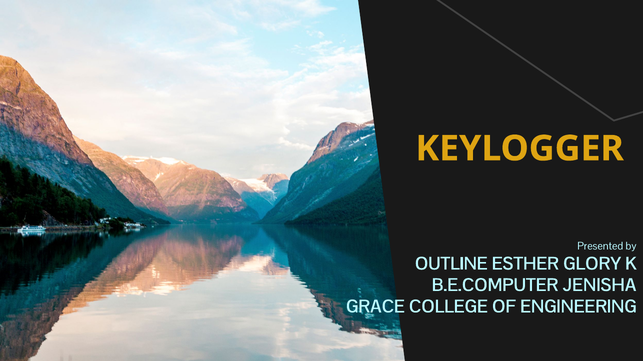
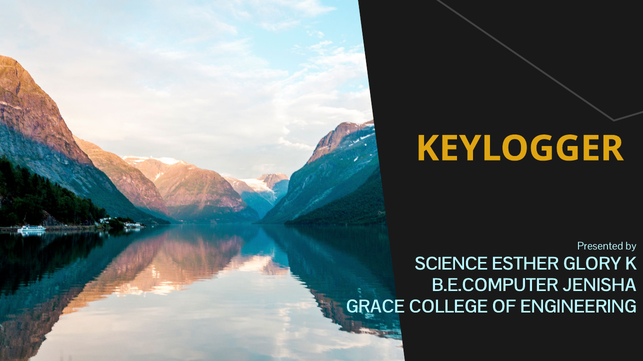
OUTLINE: OUTLINE -> SCIENCE
